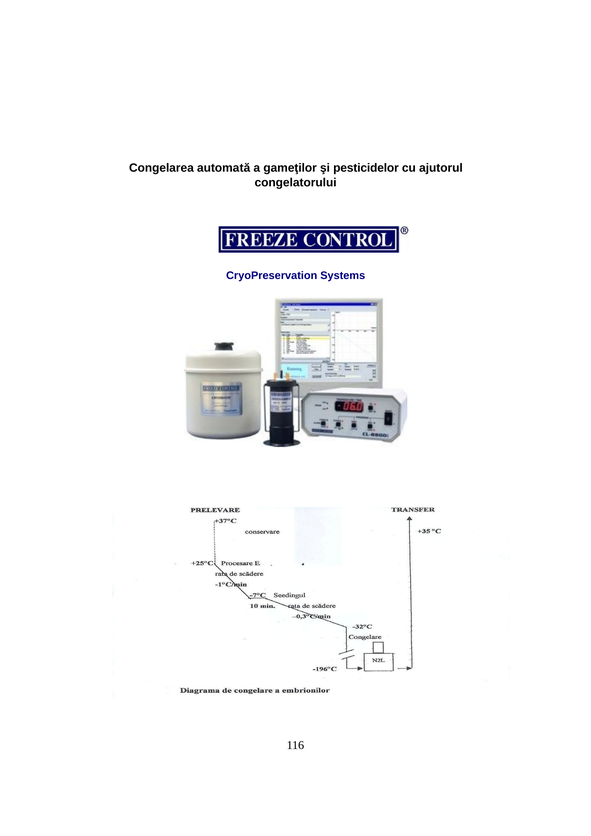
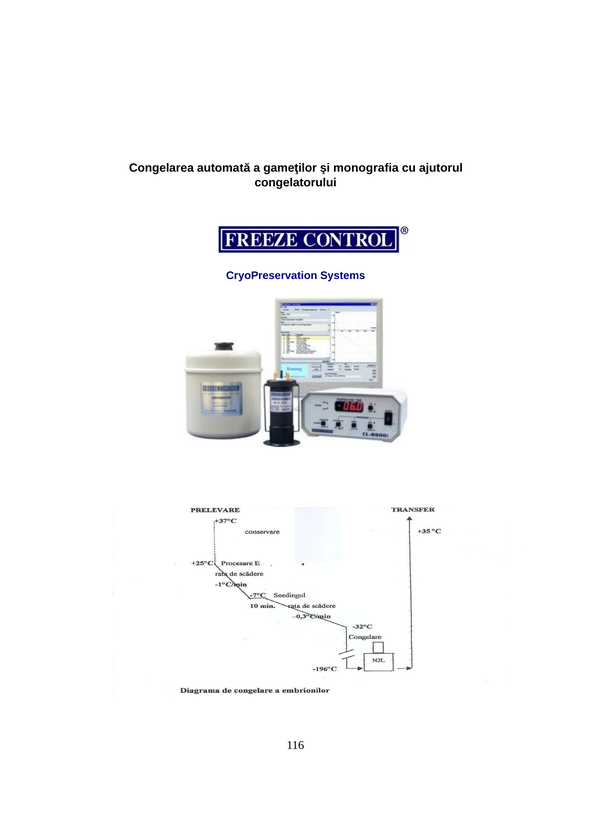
pesticidelor: pesticidelor -> monografia
